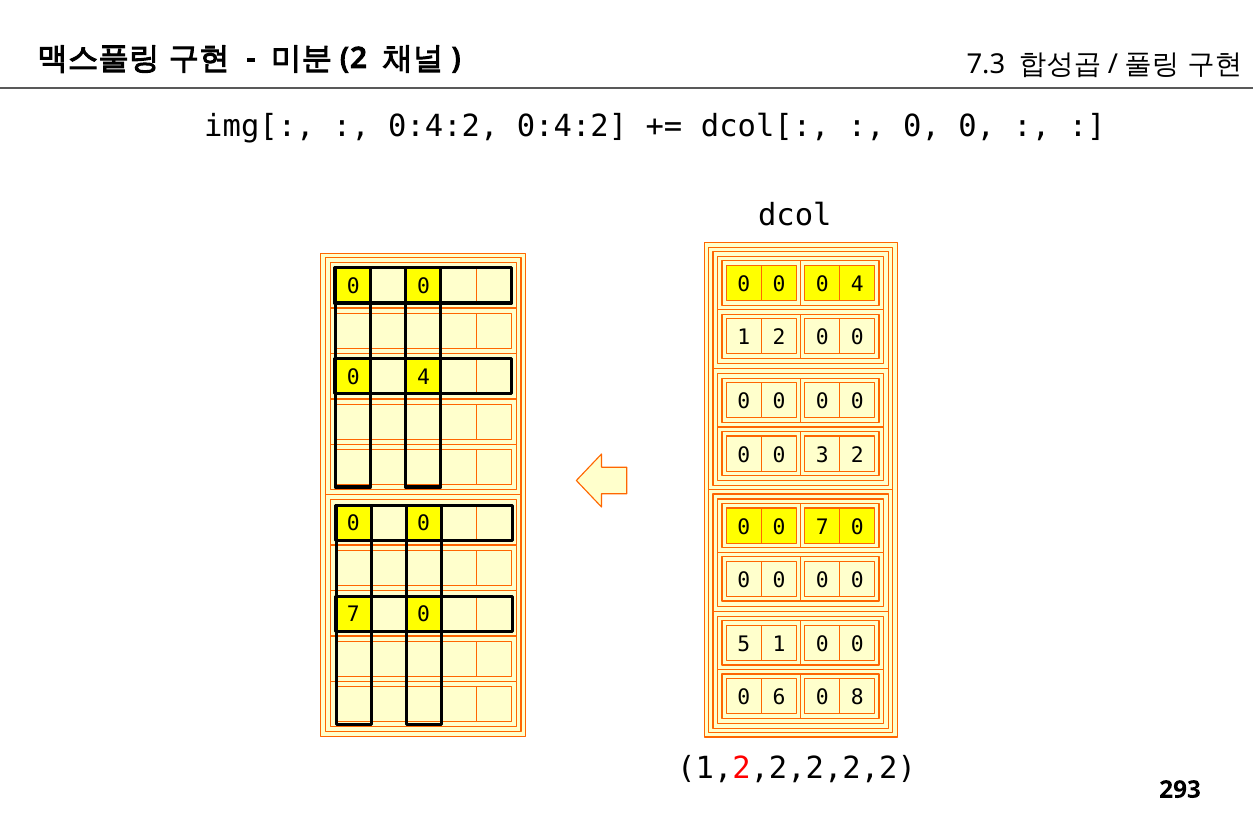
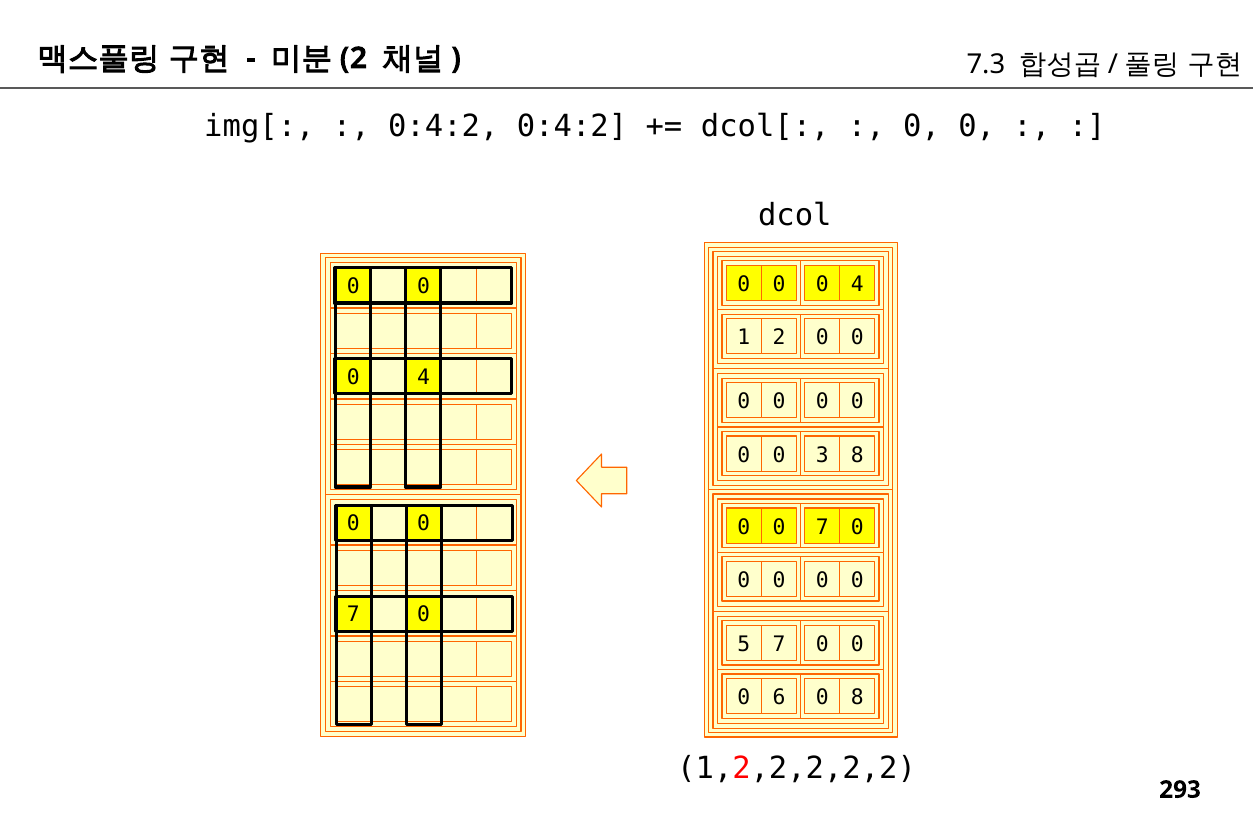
3 2: 2 -> 8
5 1: 1 -> 7
